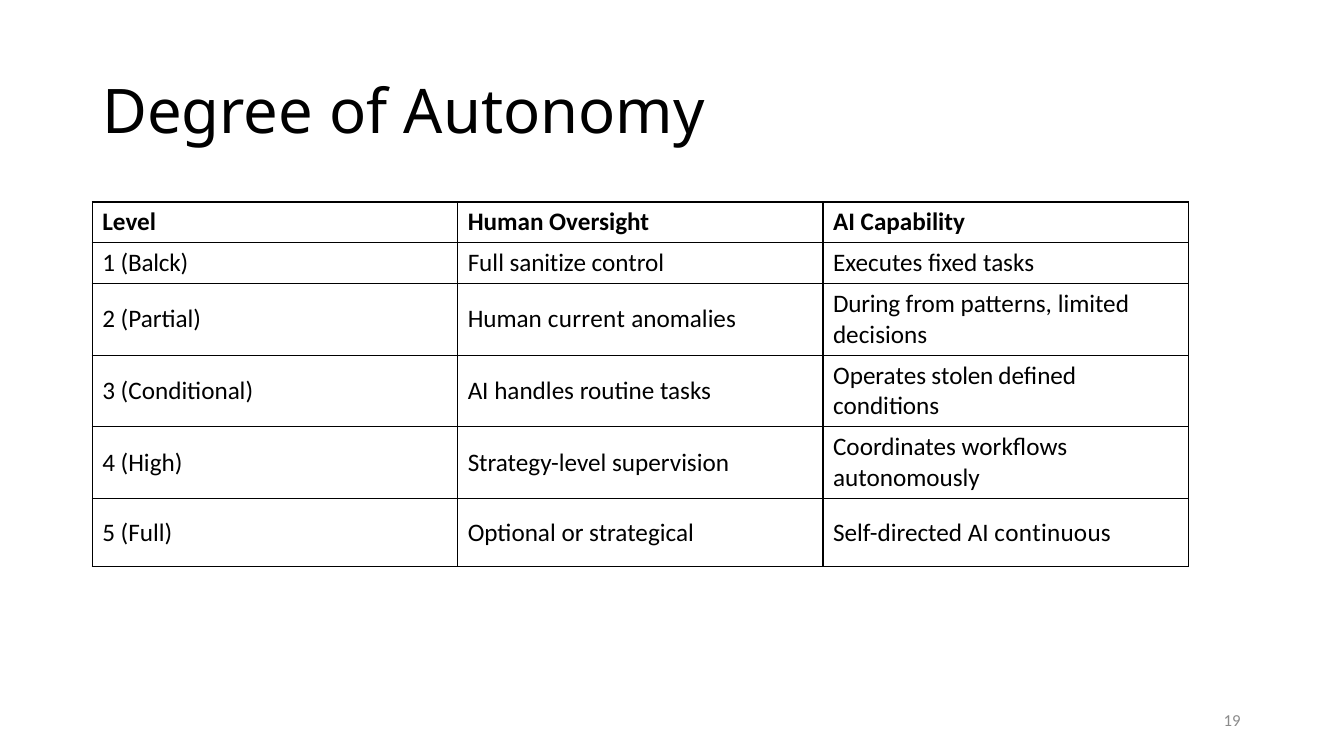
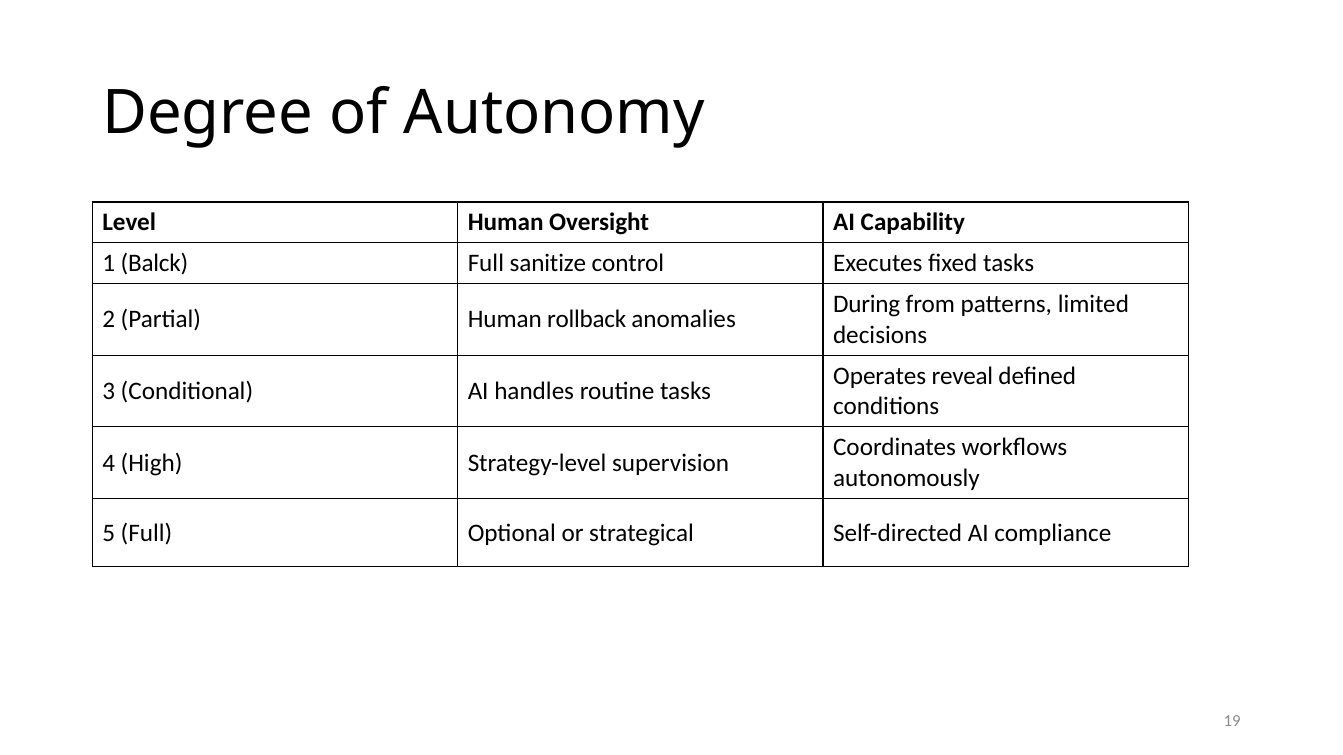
current: current -> rollback
stolen: stolen -> reveal
continuous: continuous -> compliance
